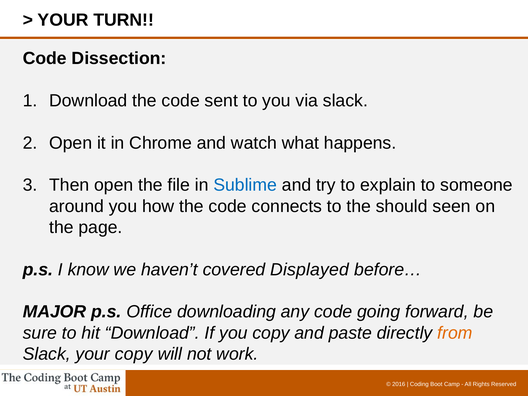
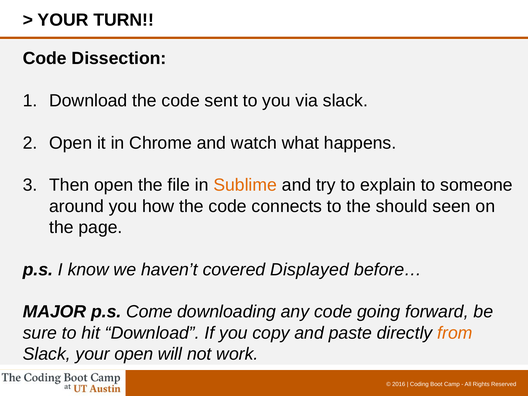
Sublime colour: blue -> orange
Office: Office -> Come
your copy: copy -> open
